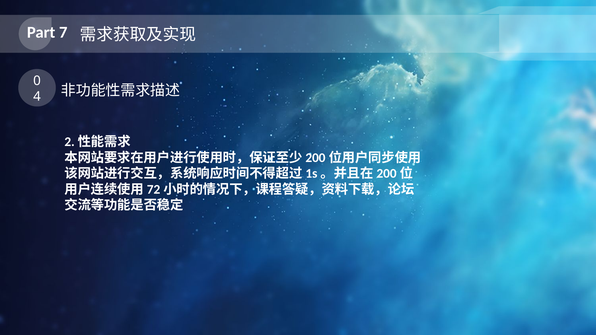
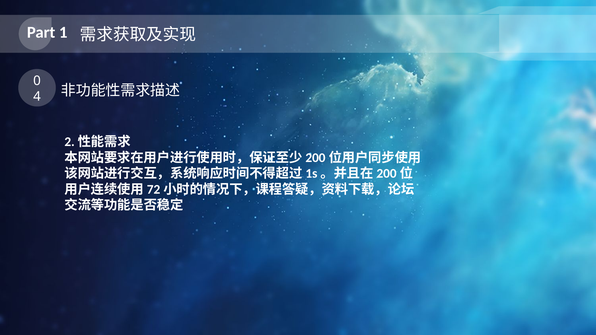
7: 7 -> 1
